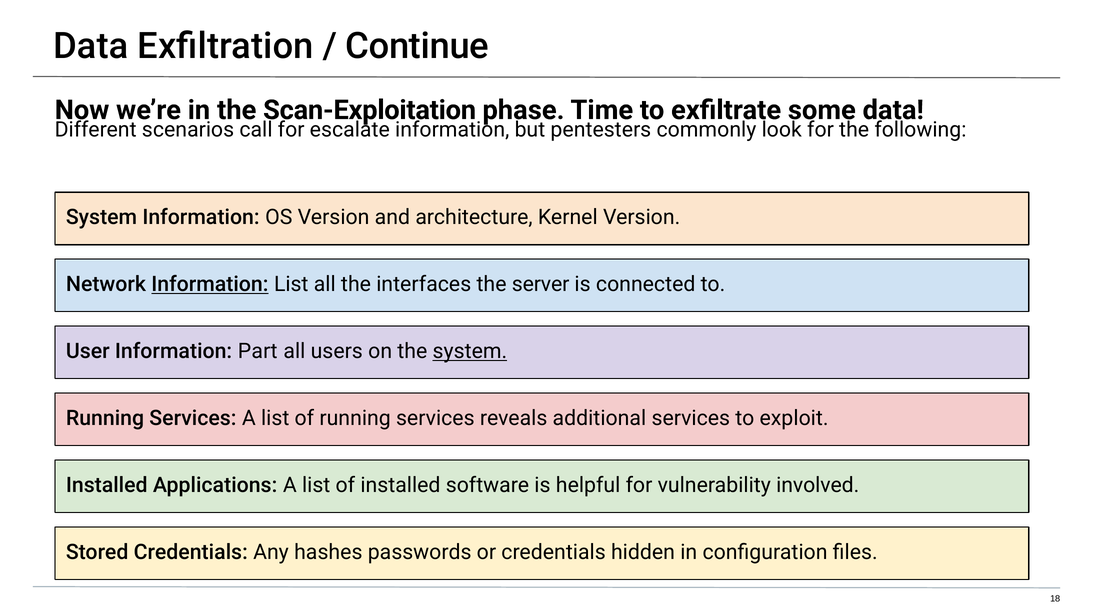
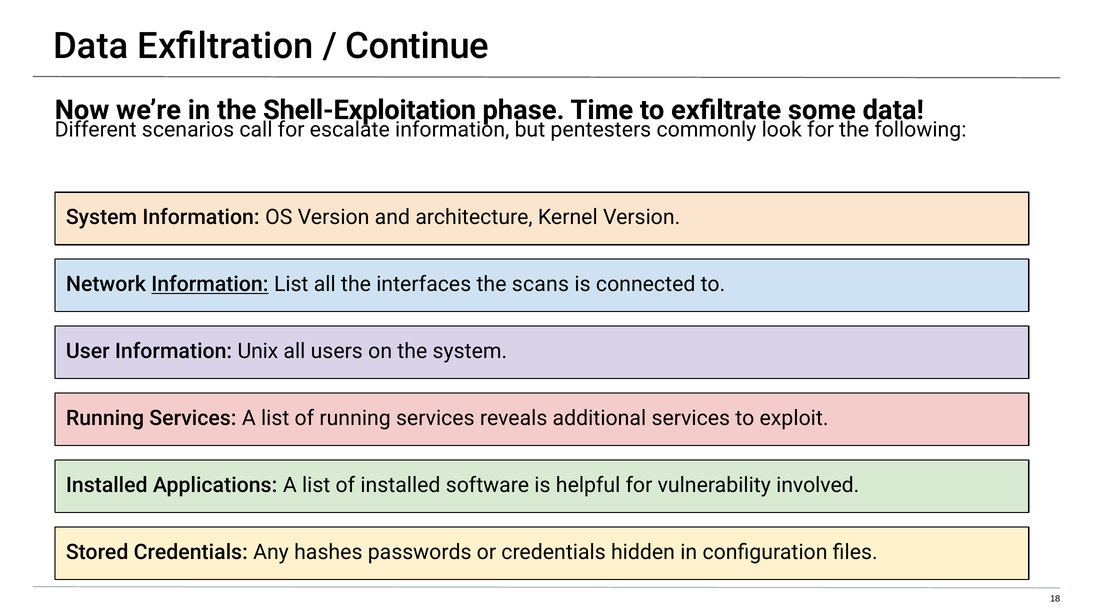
Scan-Exploitation: Scan-Exploitation -> Shell-Exploitation
server: server -> scans
Part: Part -> Unix
system at (470, 351) underline: present -> none
